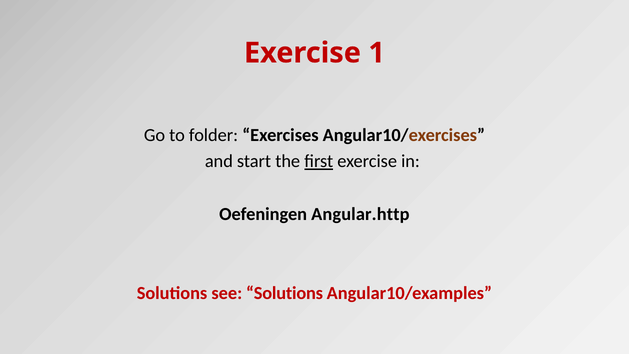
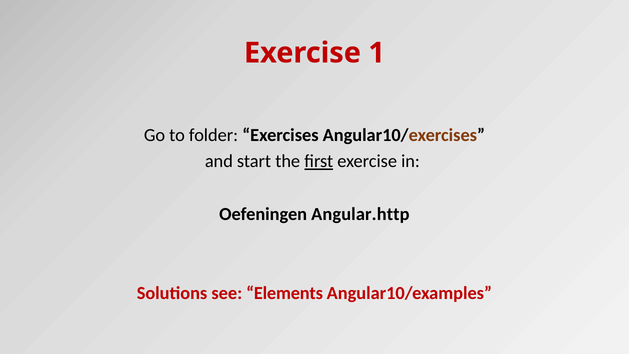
see Solutions: Solutions -> Elements
